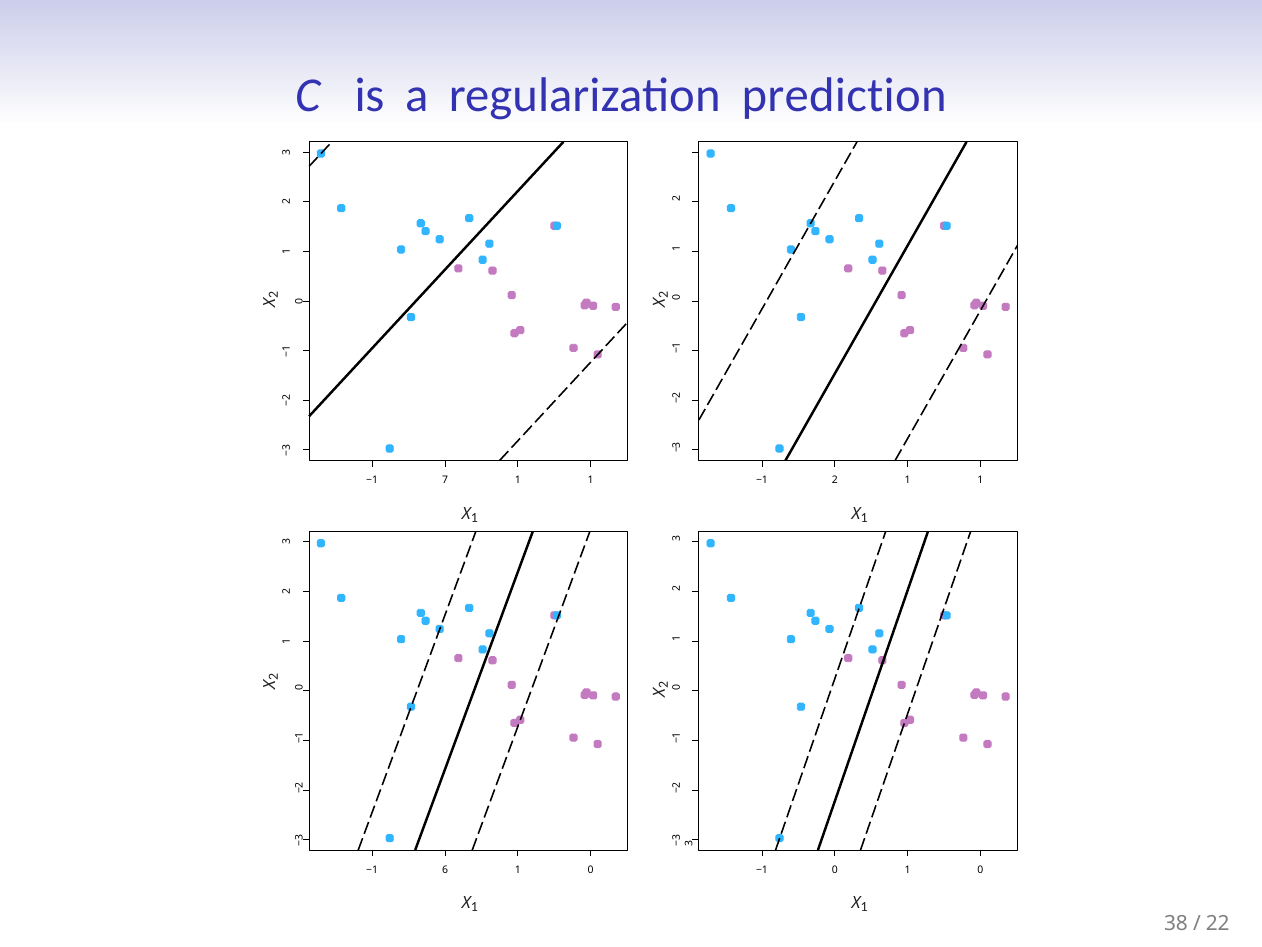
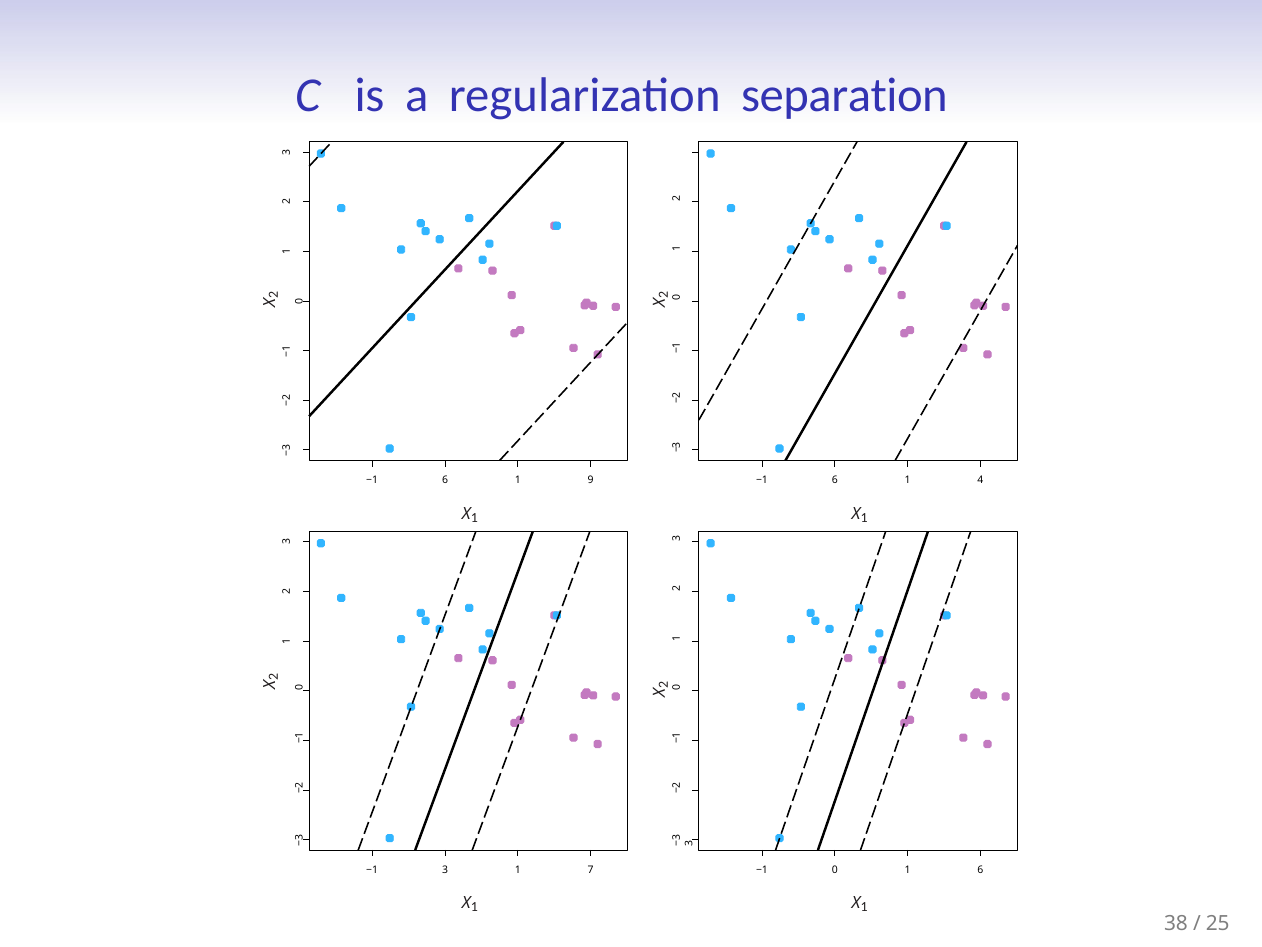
prediction: prediction -> separation
7 at (445, 480): 7 -> 6
1 at (591, 480): 1 -> 9
2 at (835, 480): 2 -> 6
1 at (980, 480): 1 -> 4
−1 6: 6 -> 3
0 at (591, 870): 0 -> 7
0 1 0: 0 -> 6
22: 22 -> 25
